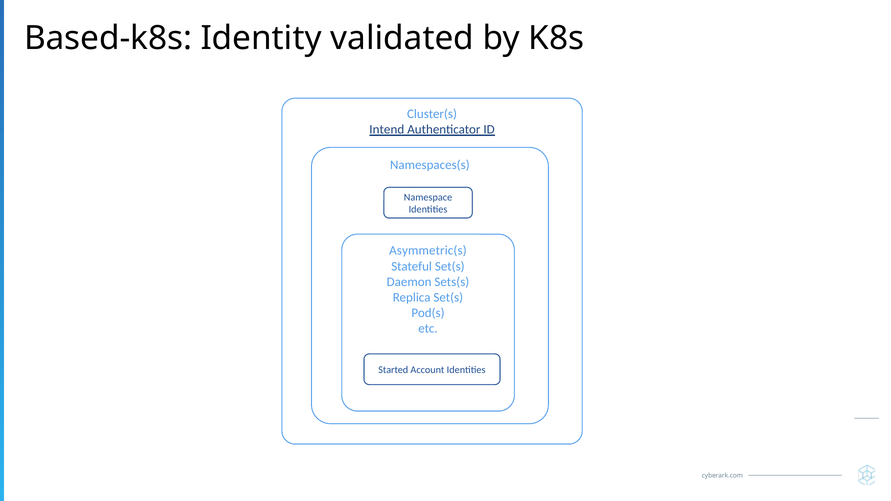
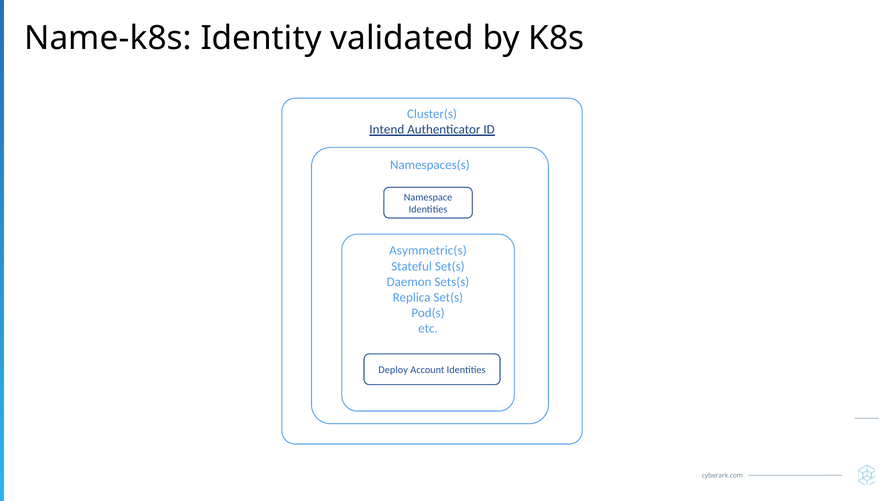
Based-k8s: Based-k8s -> Name-k8s
Started: Started -> Deploy
